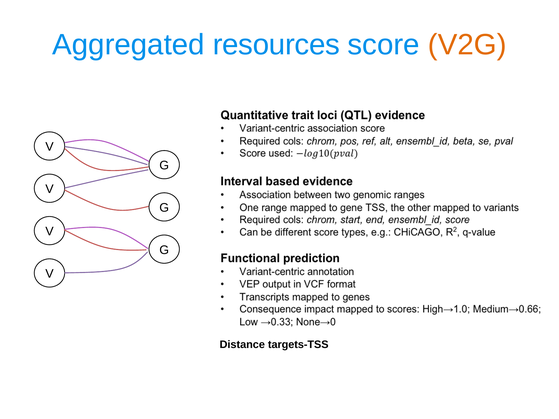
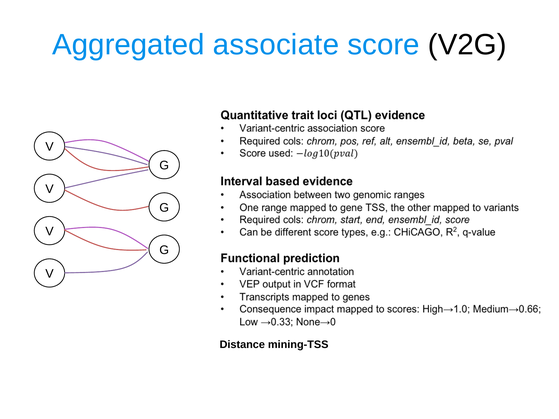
resources: resources -> associate
V2G colour: orange -> black
targets-TSS: targets-TSS -> mining-TSS
